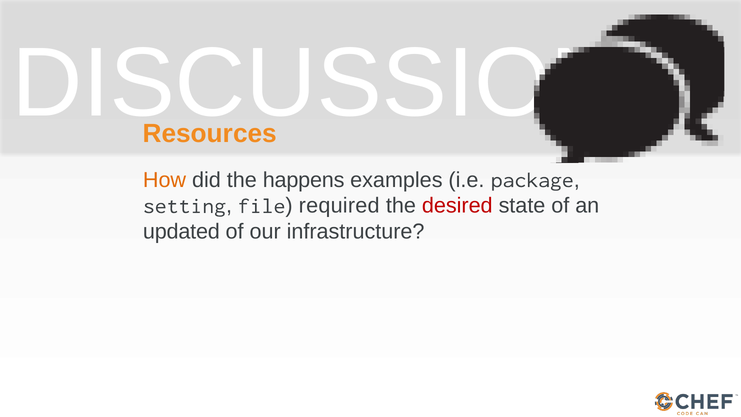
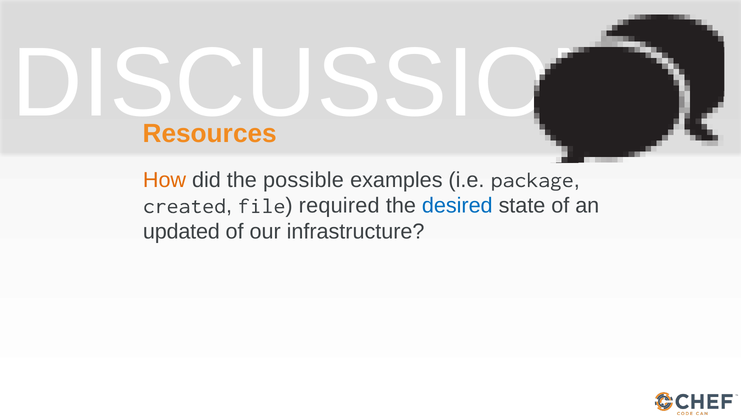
happens: happens -> possible
setting: setting -> created
desired colour: red -> blue
